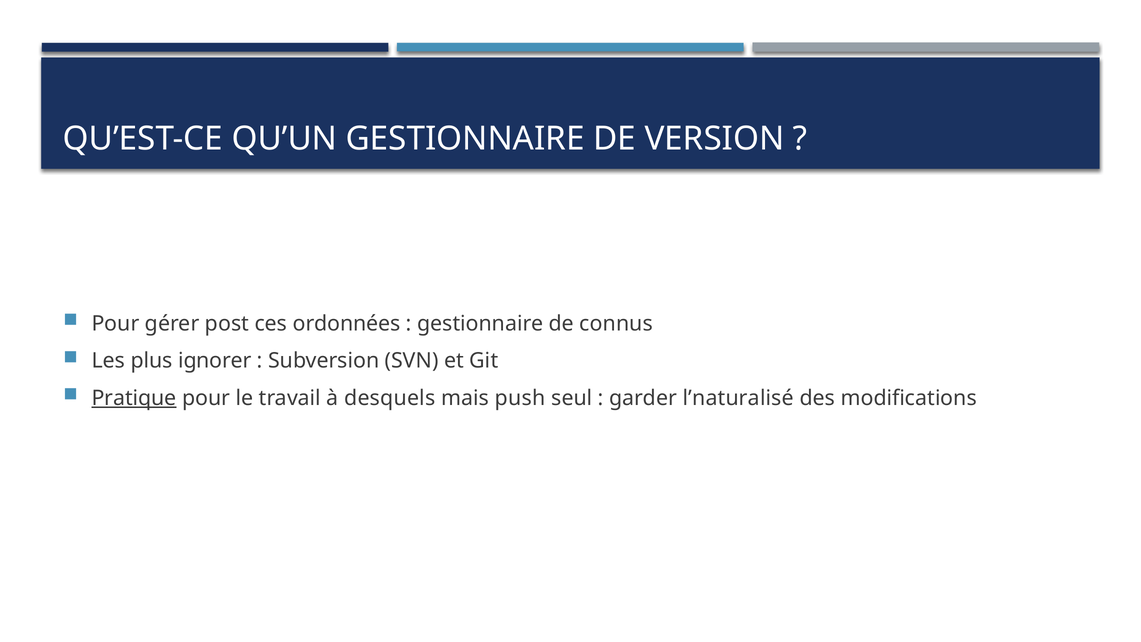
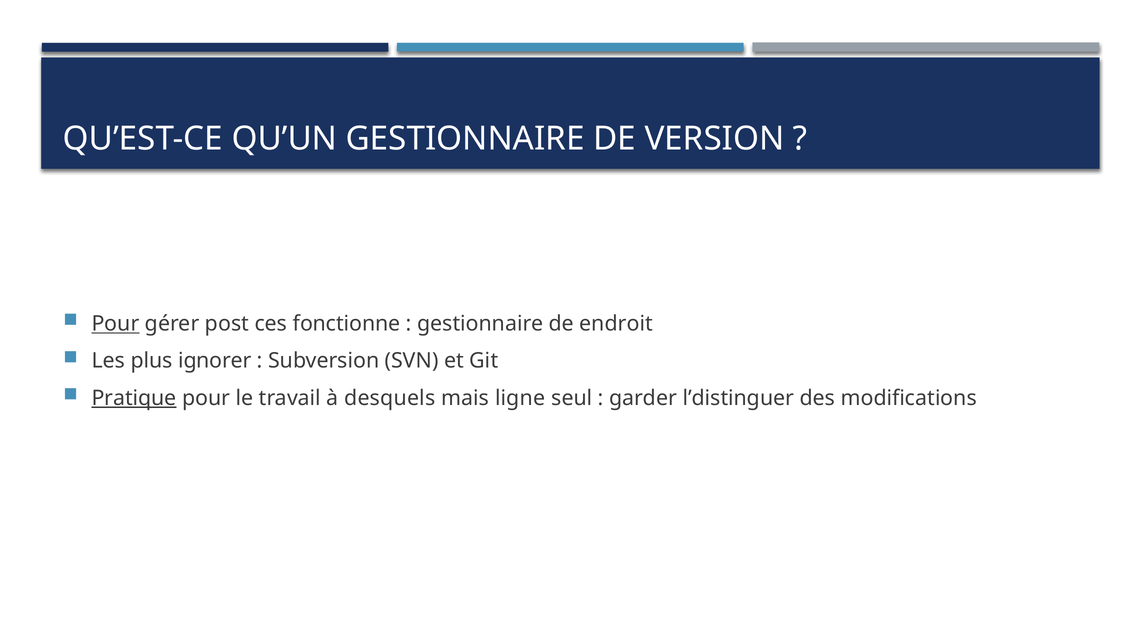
Pour at (116, 324) underline: none -> present
ordonnées: ordonnées -> fonctionne
connus: connus -> endroit
push: push -> ligne
l’naturalisé: l’naturalisé -> l’distinguer
